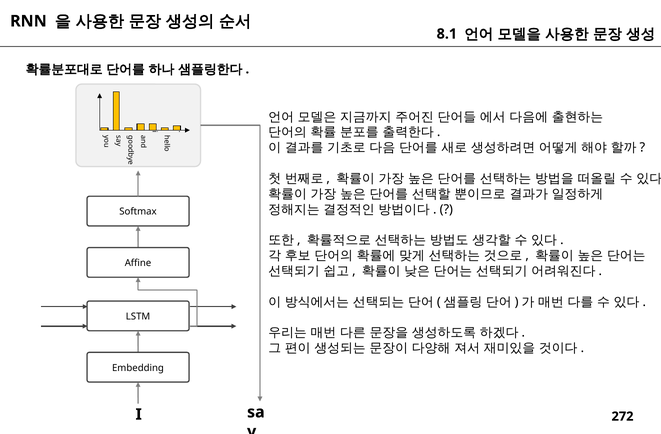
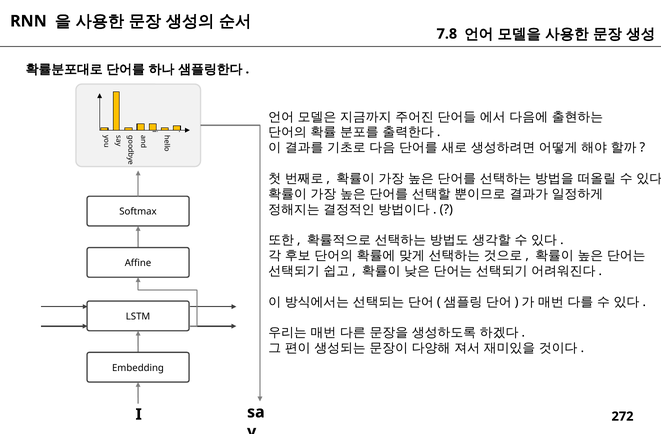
8.1: 8.1 -> 7.8
